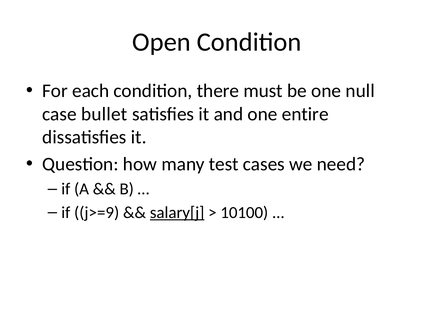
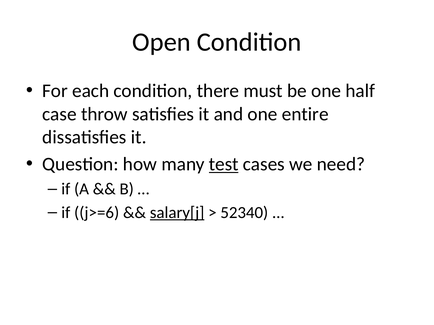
null: null -> half
bullet: bullet -> throw
test underline: none -> present
j>=9: j>=9 -> j>=6
10100: 10100 -> 52340
